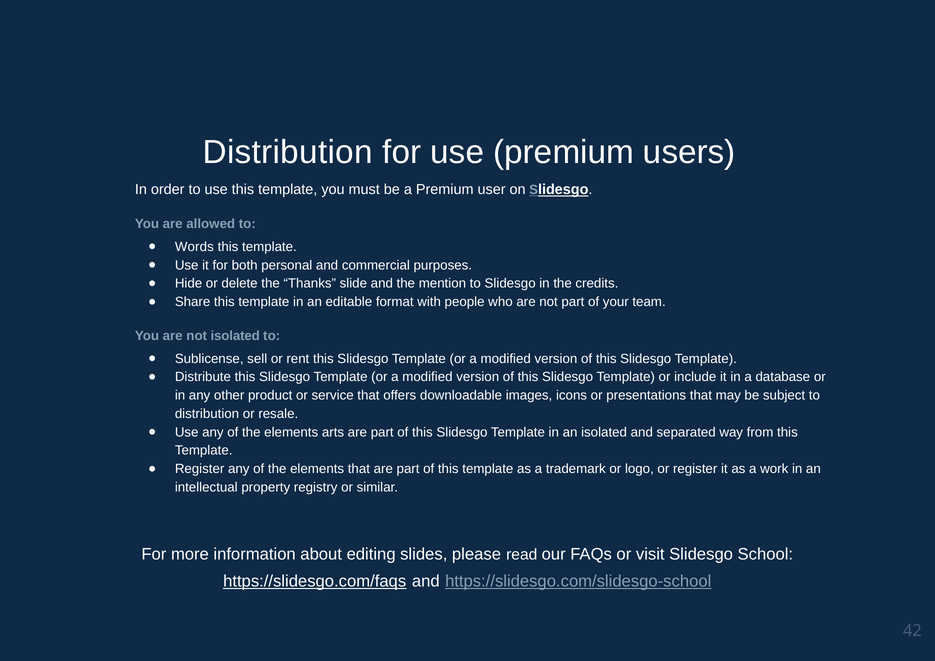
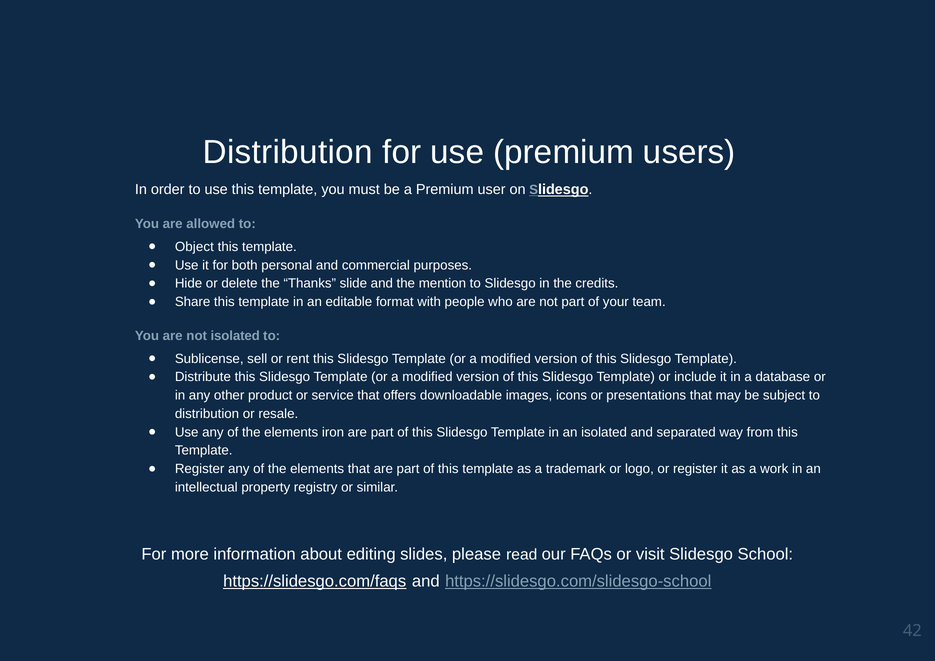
Words: Words -> Object
arts: arts -> iron
